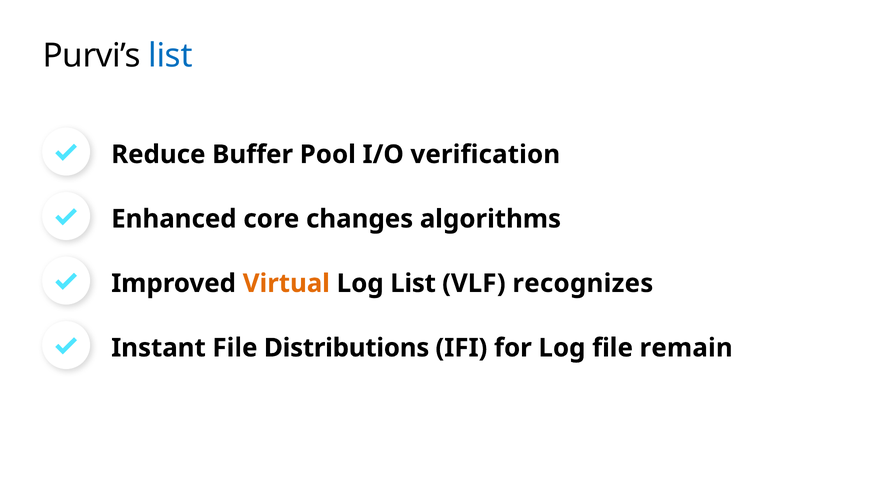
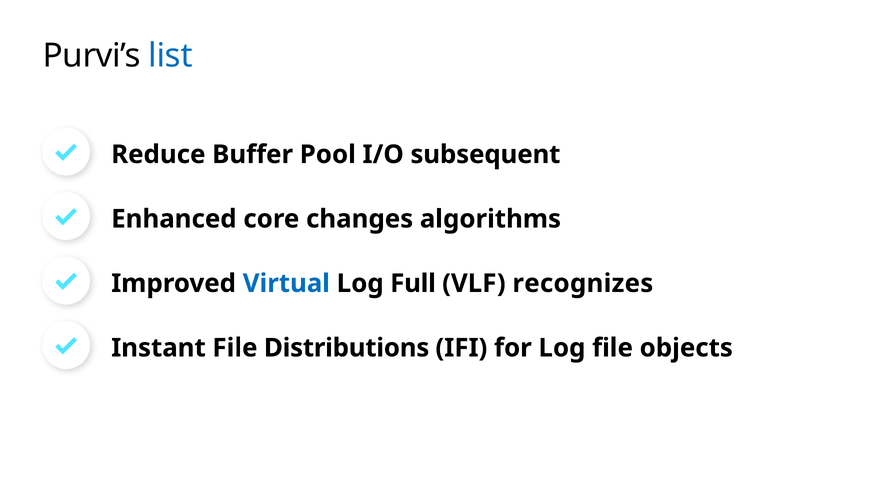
verification: verification -> subsequent
Virtual colour: orange -> blue
Log List: List -> Full
remain: remain -> objects
